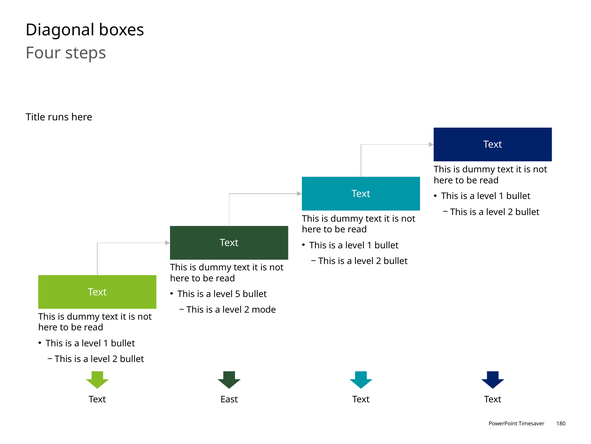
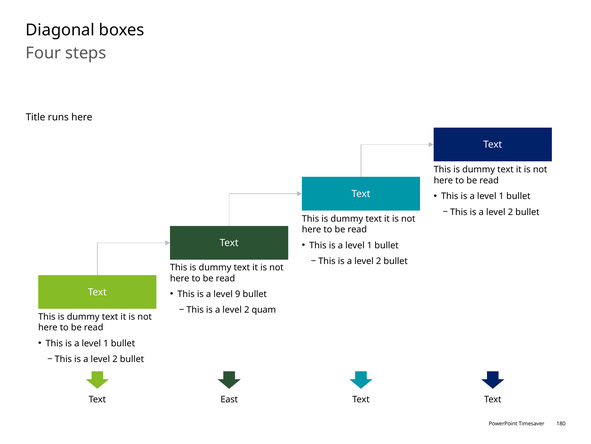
5: 5 -> 9
mode: mode -> quam
